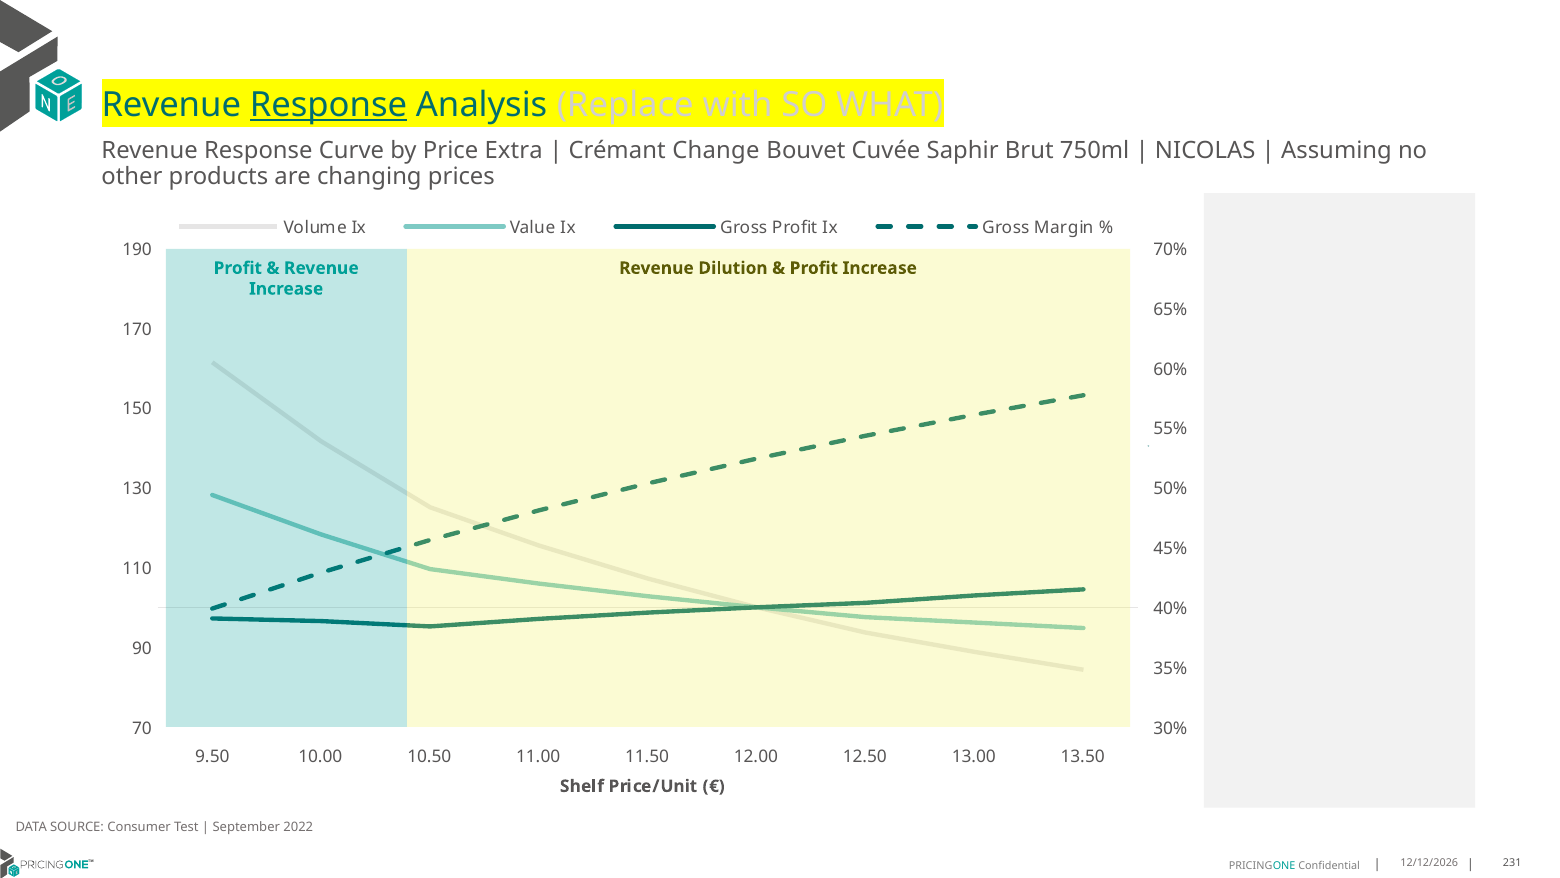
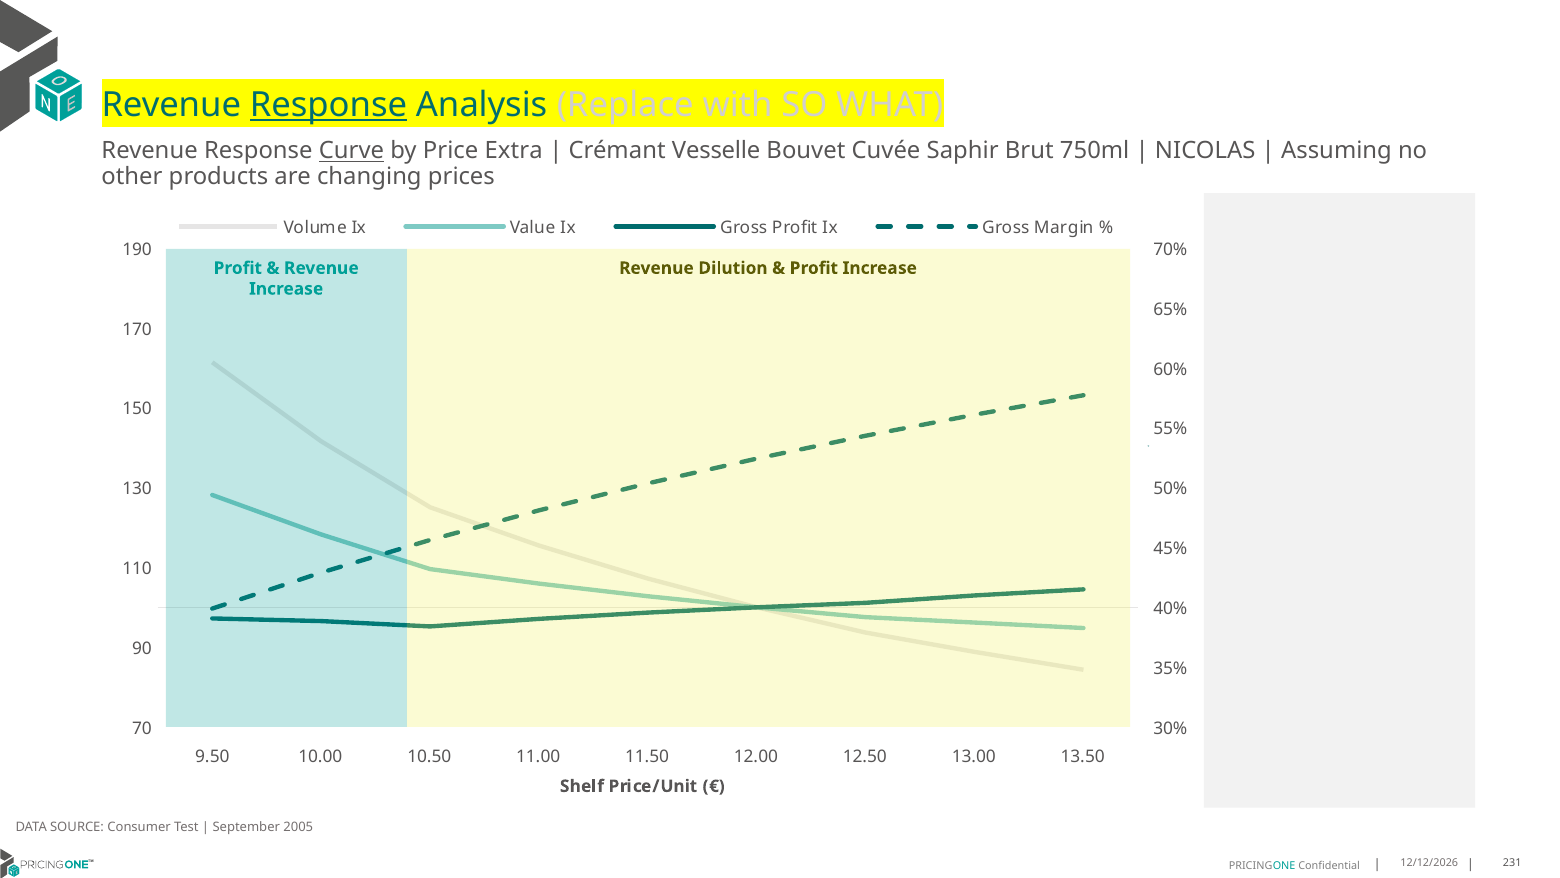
Curve underline: none -> present
Change: Change -> Vesselle
2022: 2022 -> 2005
